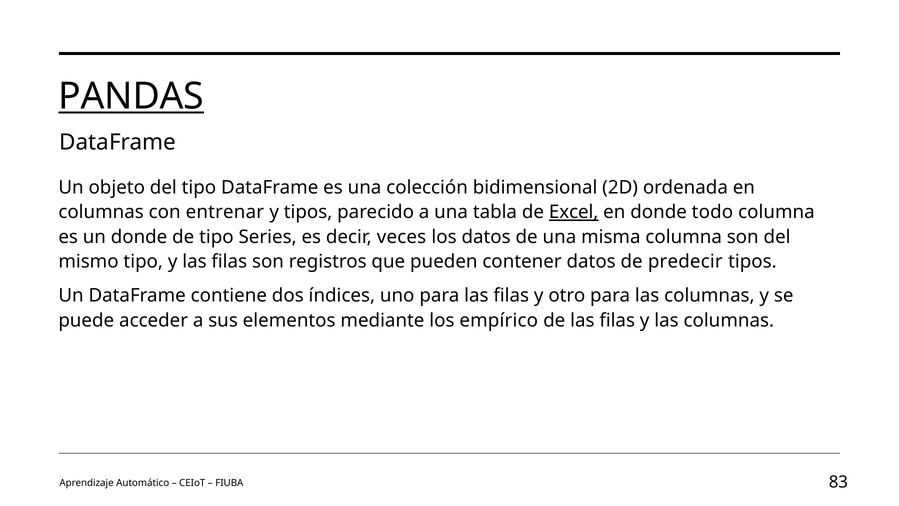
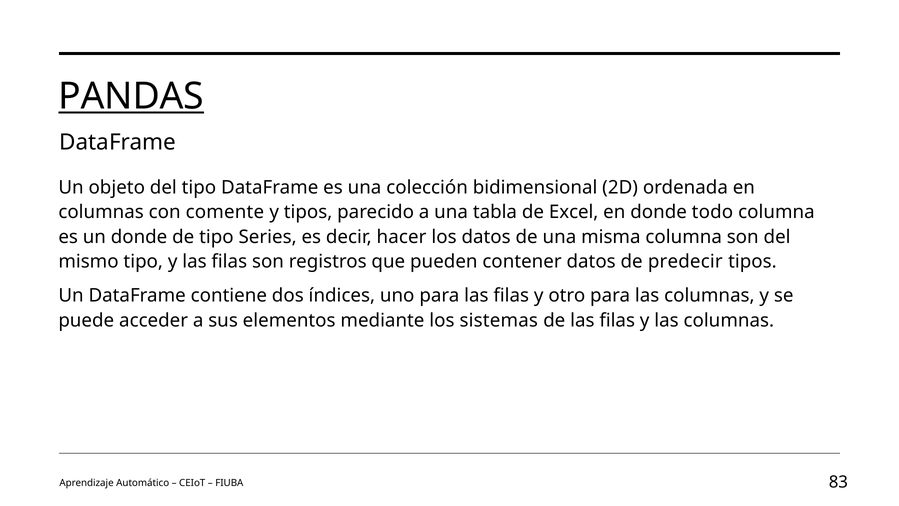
entrenar: entrenar -> comente
Excel underline: present -> none
veces: veces -> hacer
empírico: empírico -> sistemas
